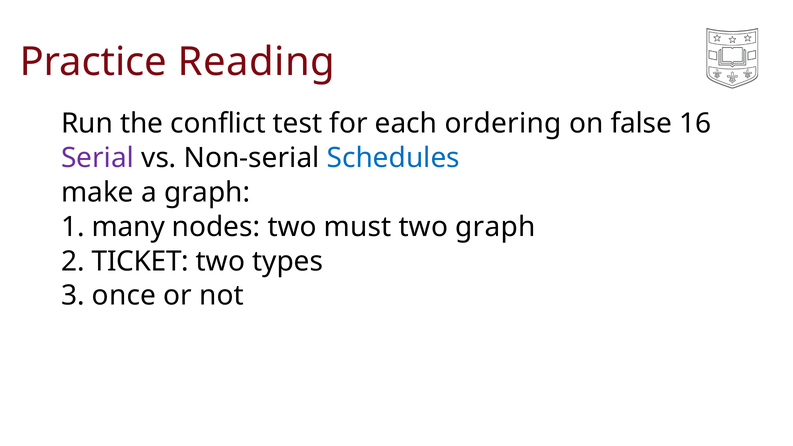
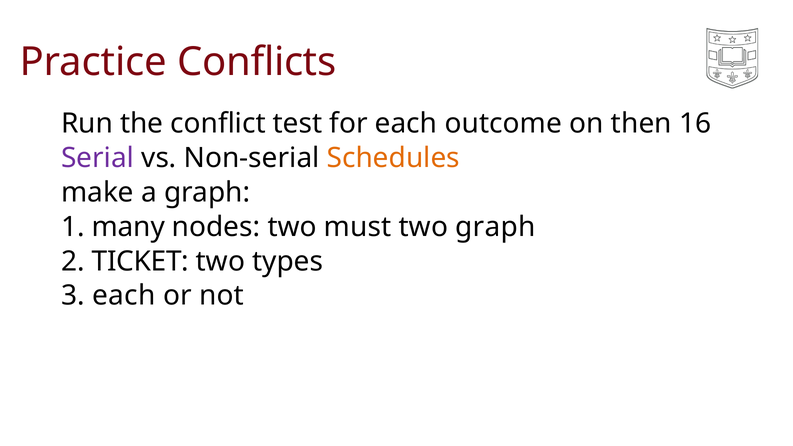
Reading: Reading -> Conflicts
ordering: ordering -> outcome
false: false -> then
Schedules colour: blue -> orange
3 once: once -> each
